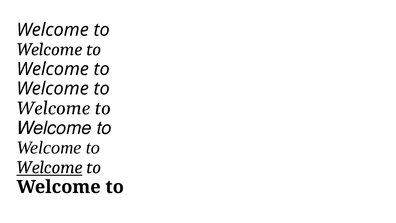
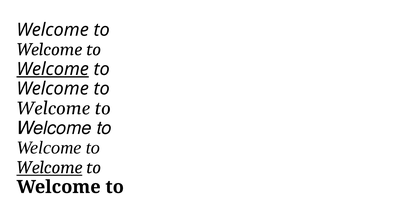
Welcome at (53, 69) underline: none -> present
